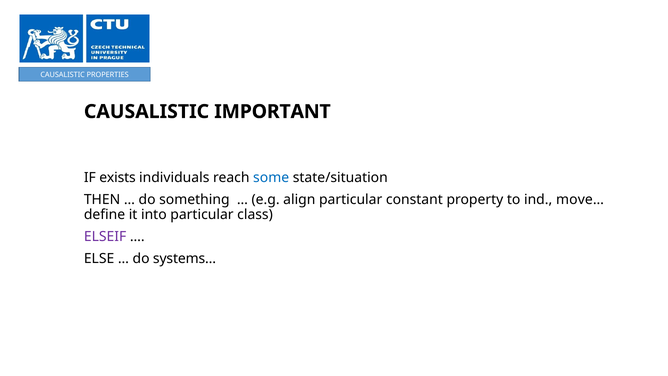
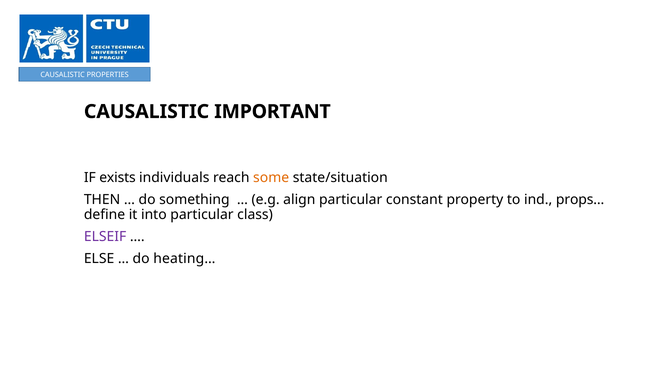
some colour: blue -> orange
move…: move… -> props…
systems…: systems… -> heating…
